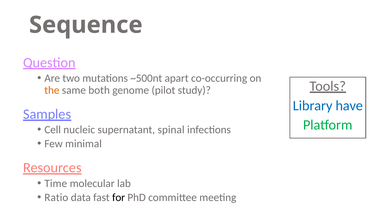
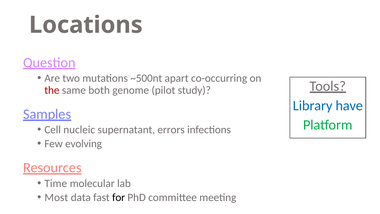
Sequence: Sequence -> Locations
the colour: orange -> red
spinal: spinal -> errors
minimal: minimal -> evolving
Ratio: Ratio -> Most
